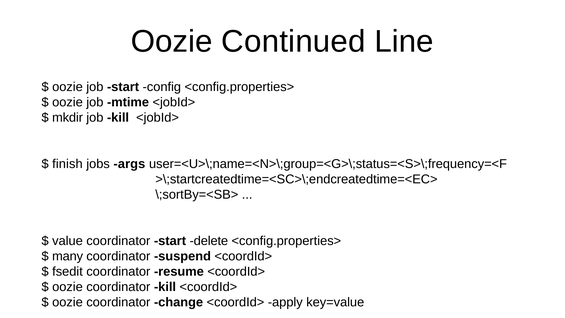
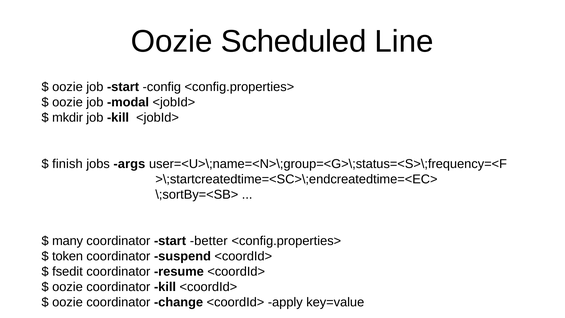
Continued: Continued -> Scheduled
mtime: mtime -> modal
value: value -> many
delete: delete -> better
many: many -> token
